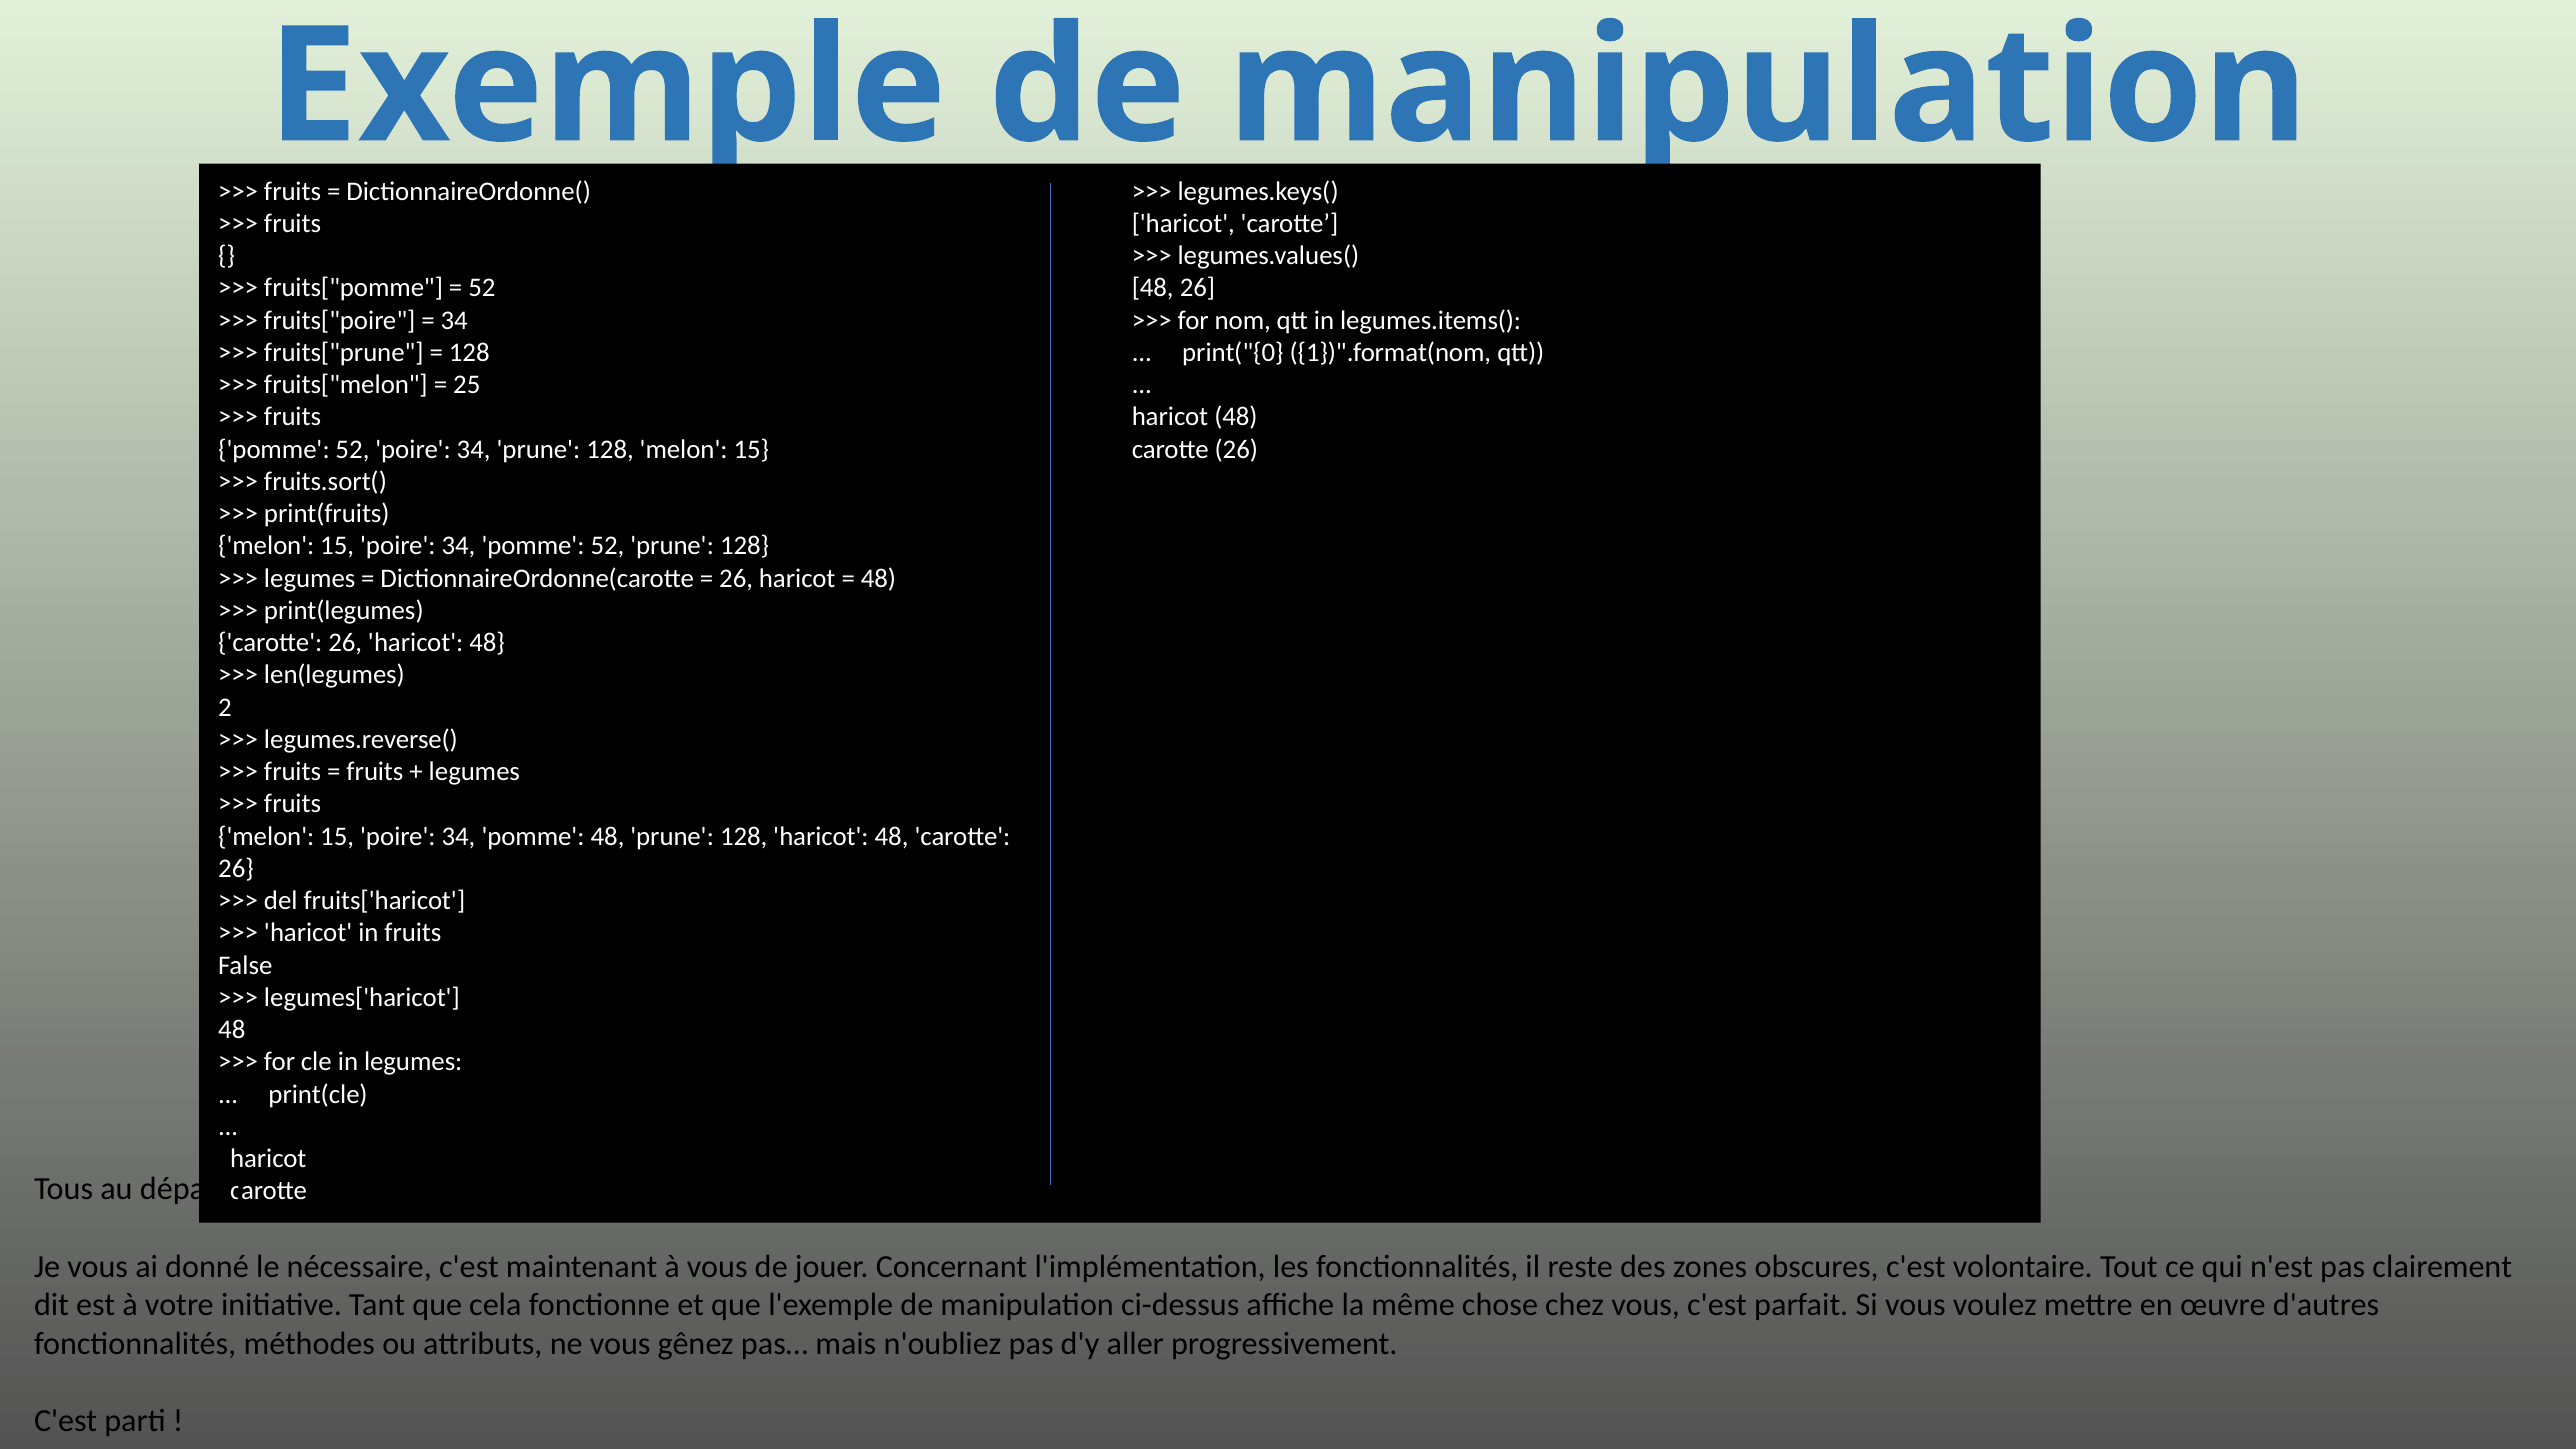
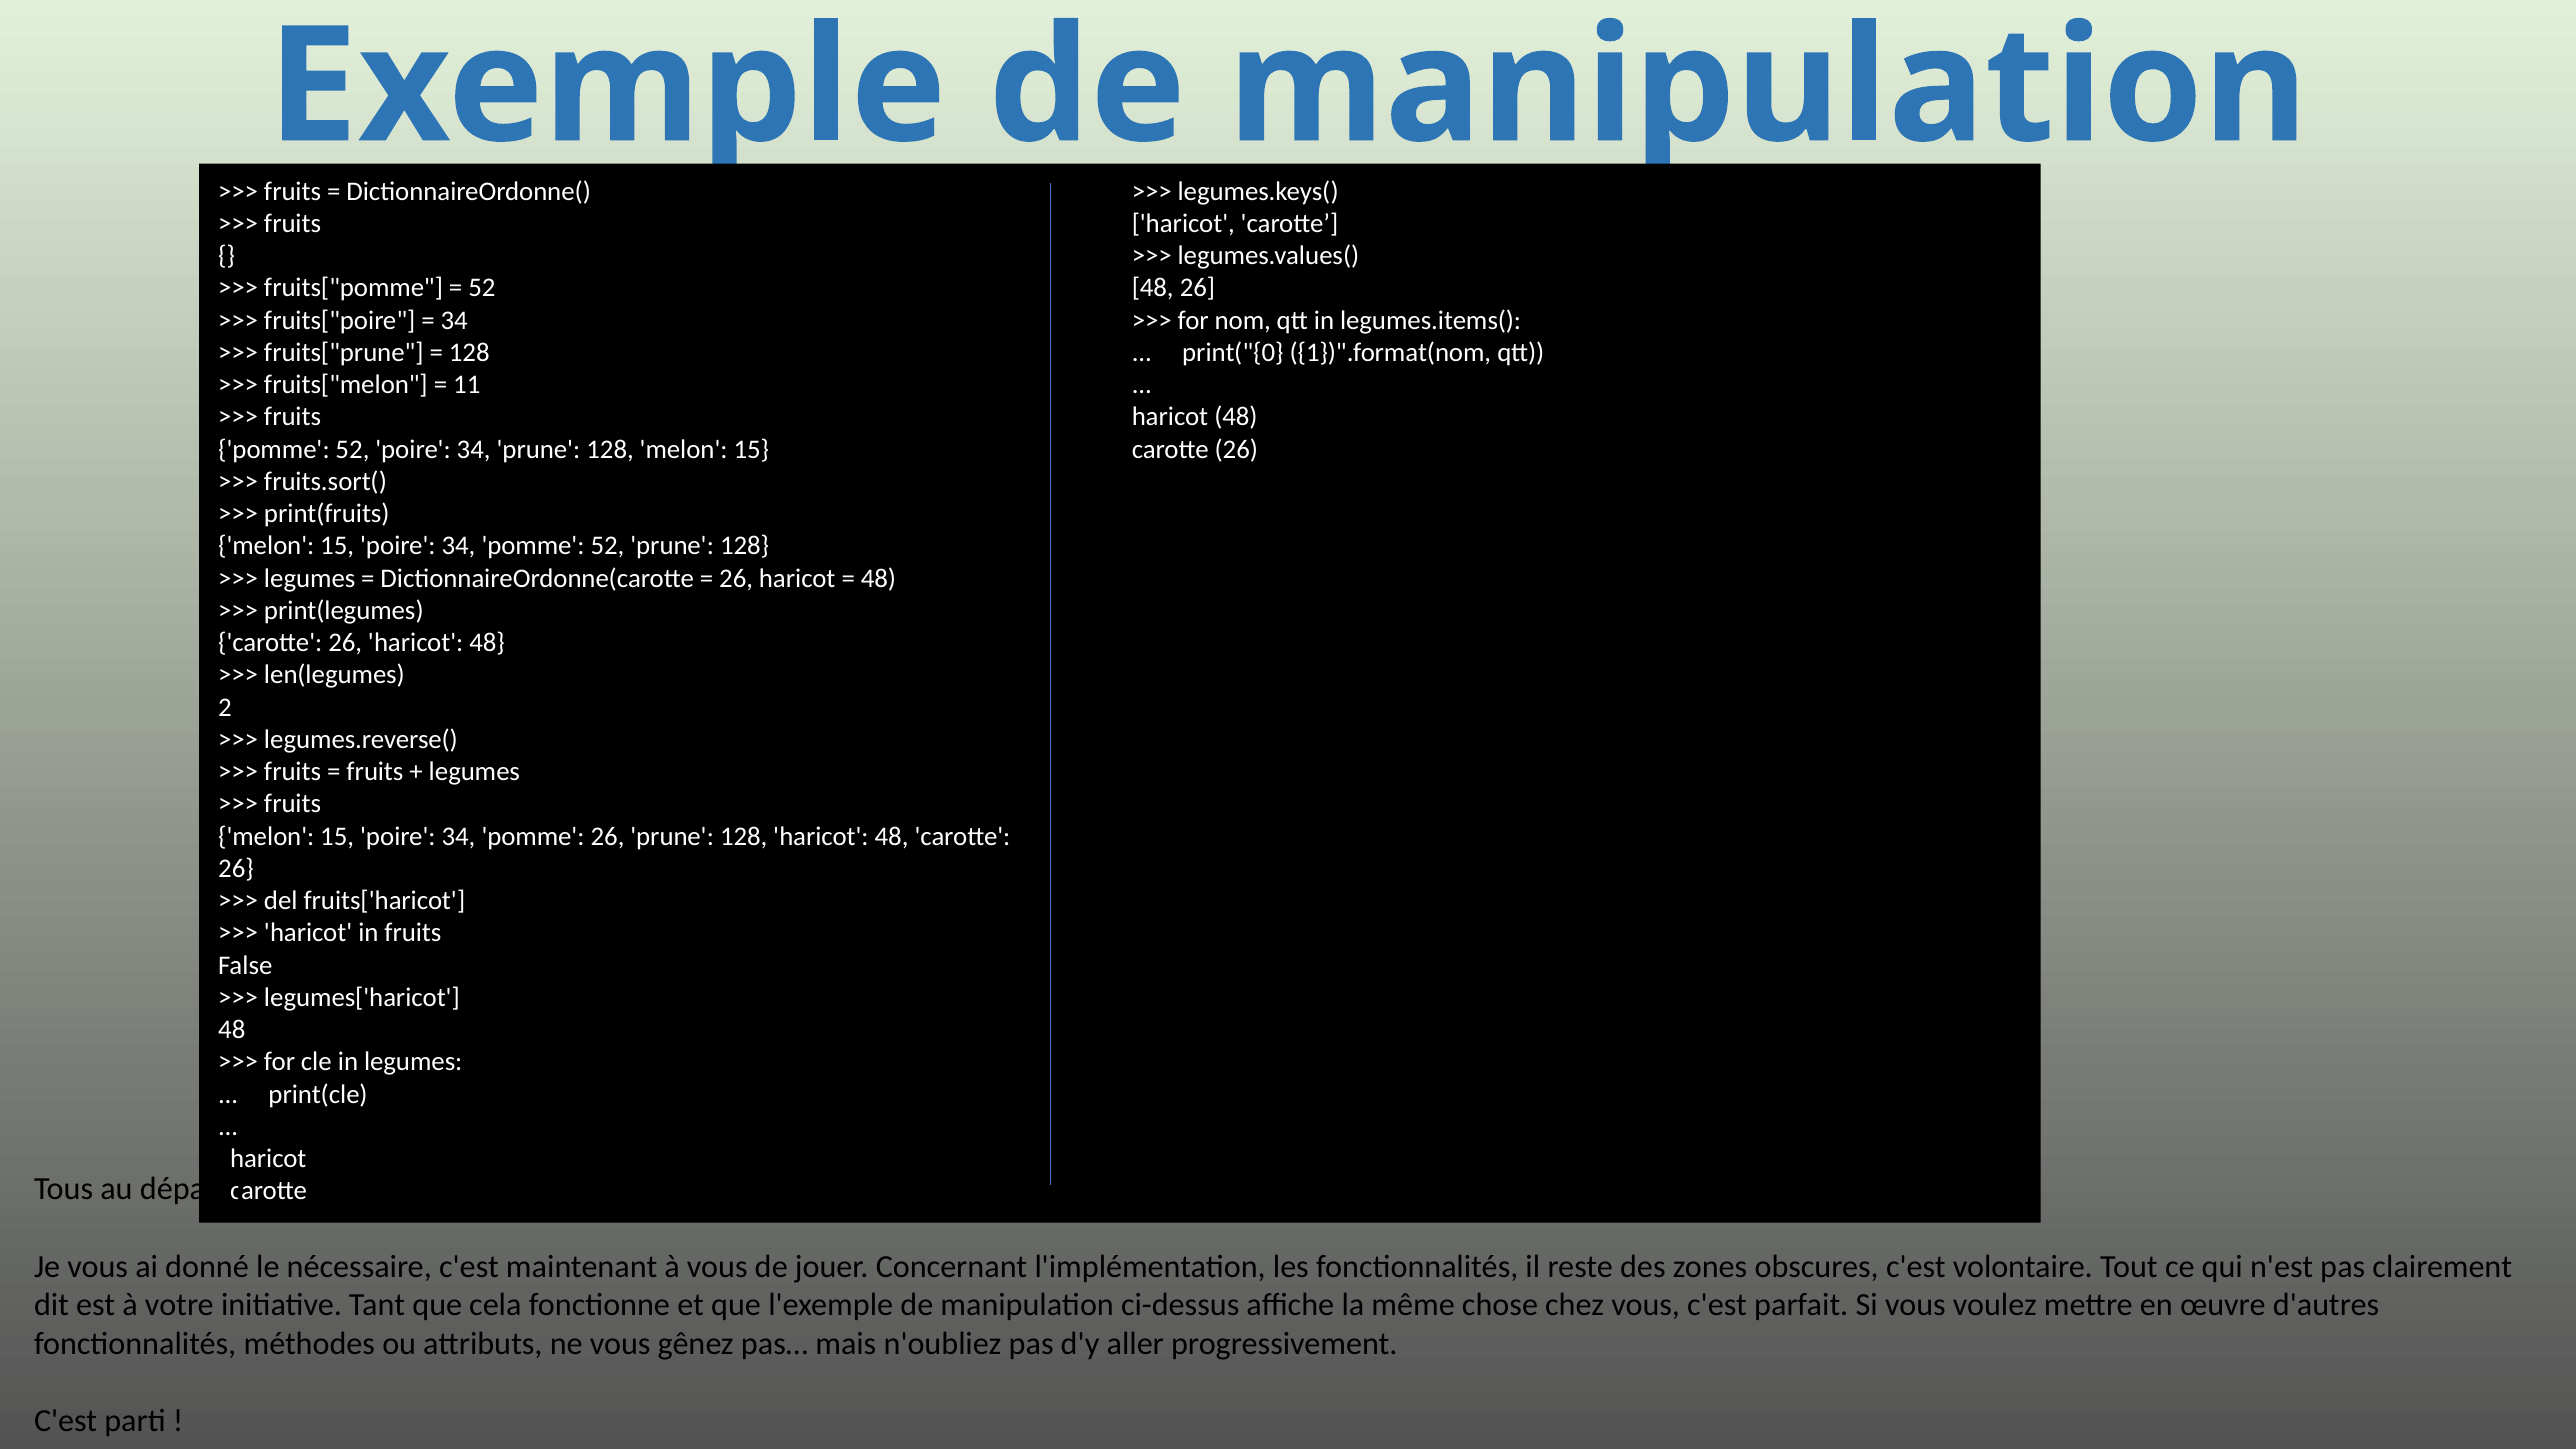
25: 25 -> 11
pomme 48: 48 -> 26
